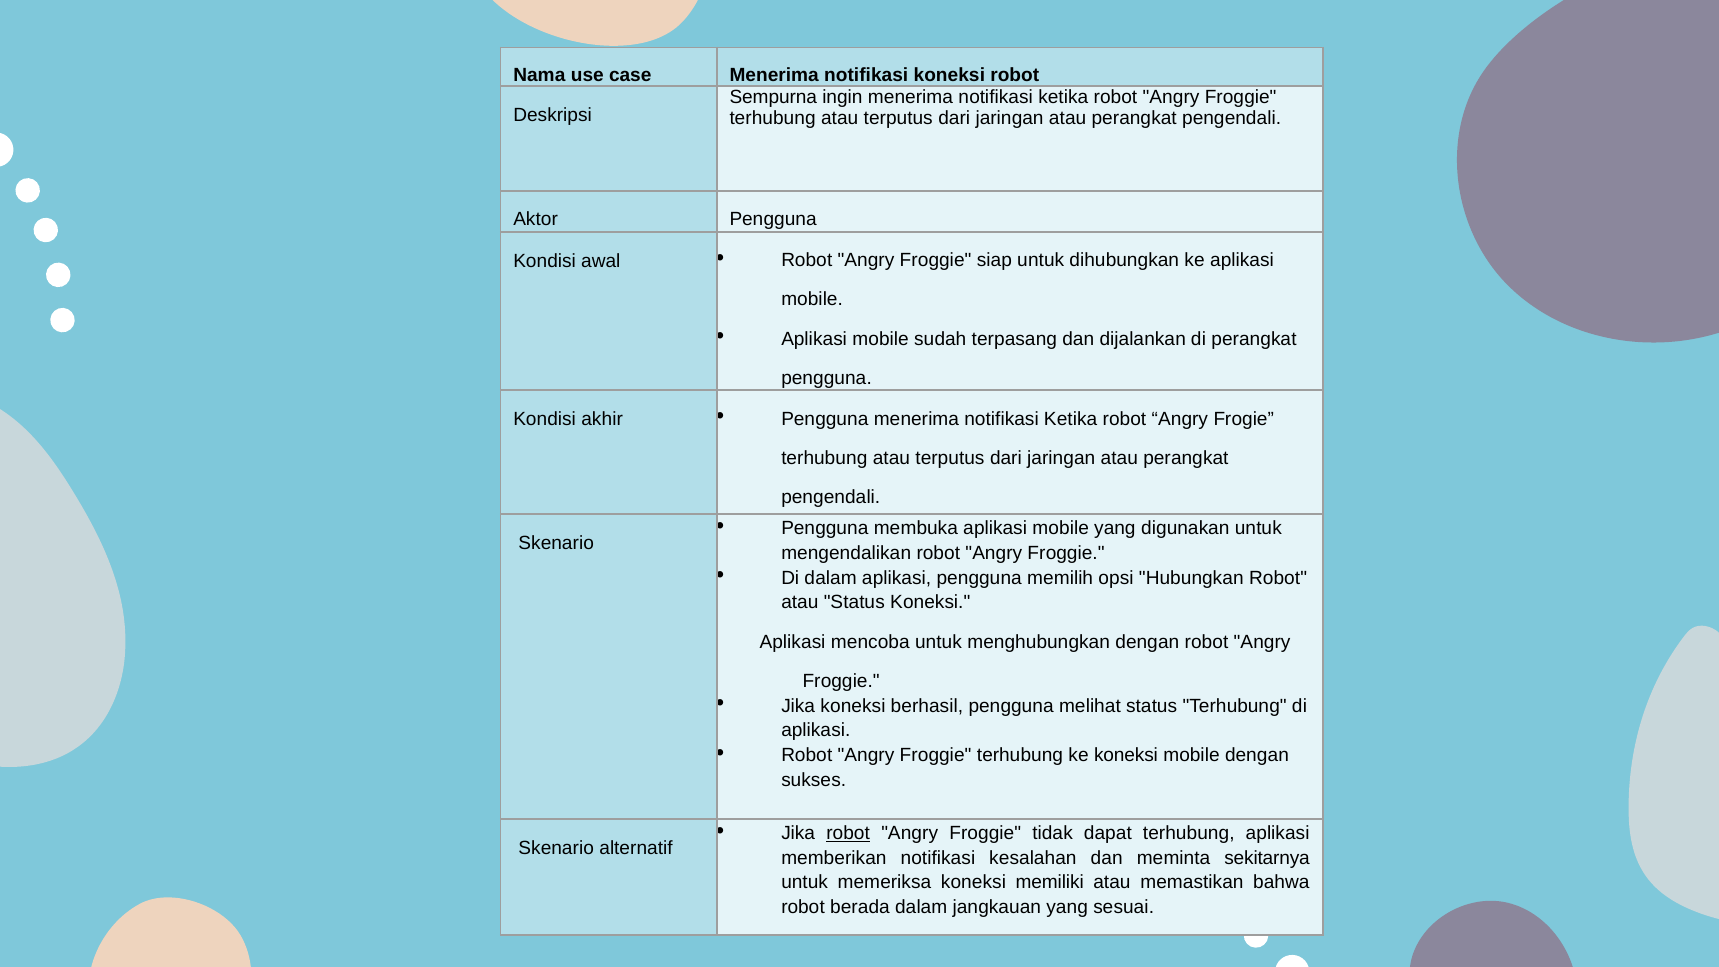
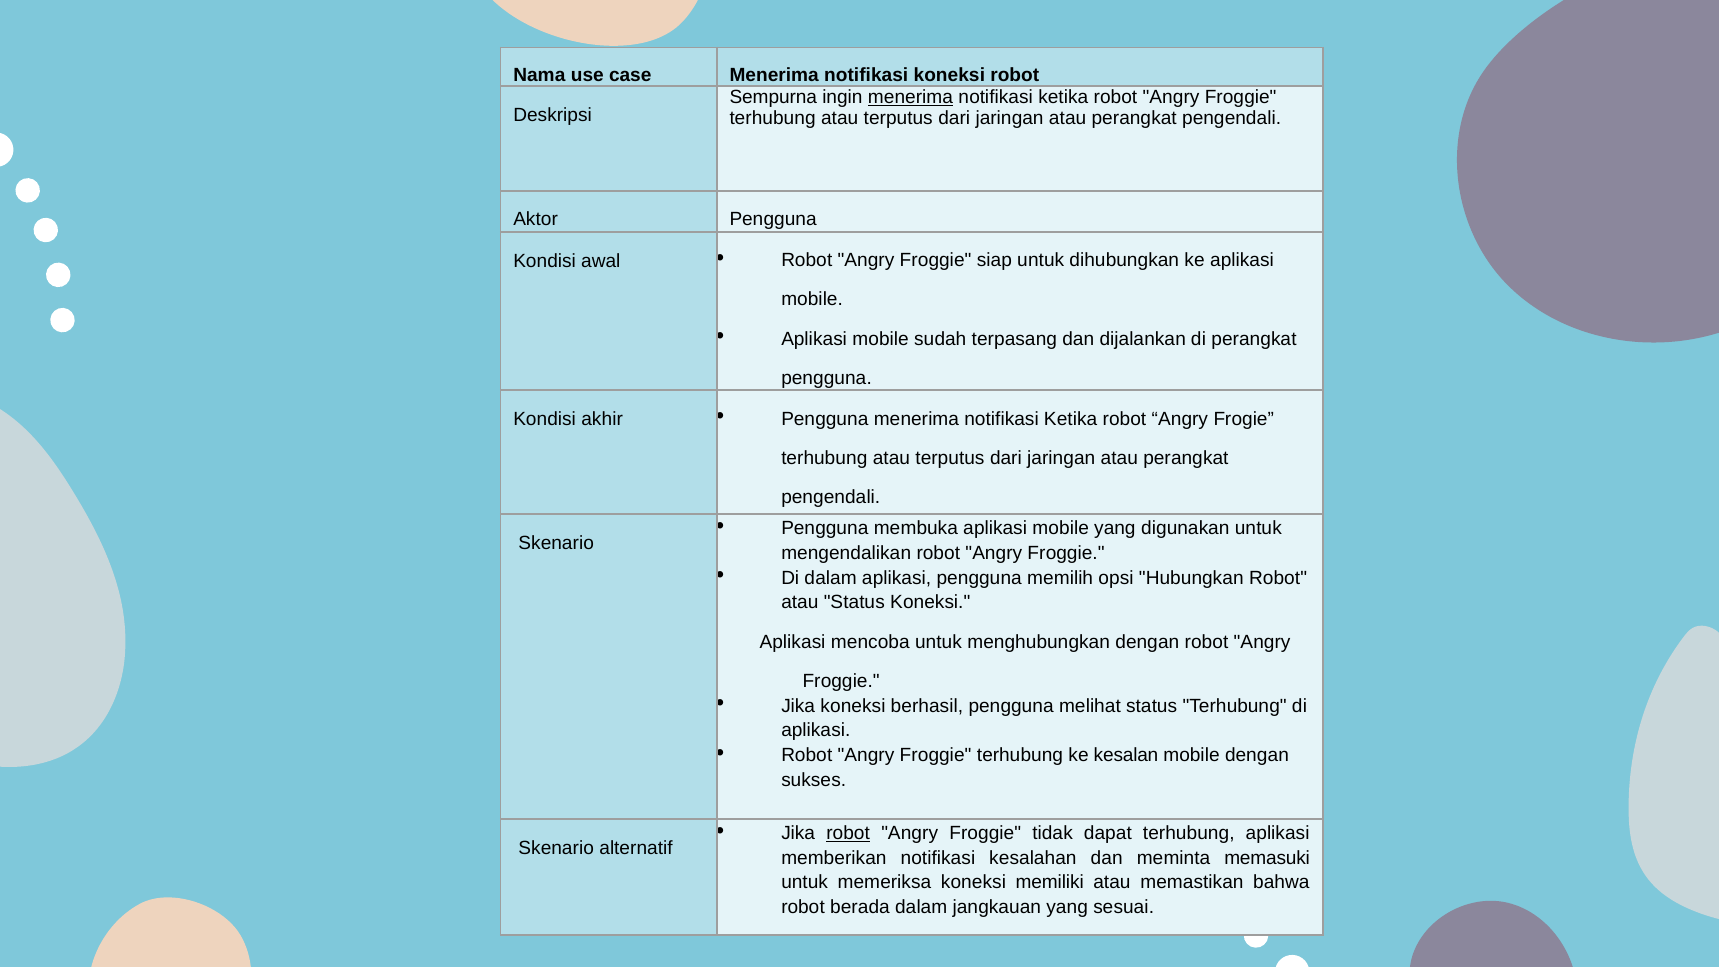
menerima at (910, 97) underline: none -> present
ke koneksi: koneksi -> kesalan
sekitarnya: sekitarnya -> memasuki
